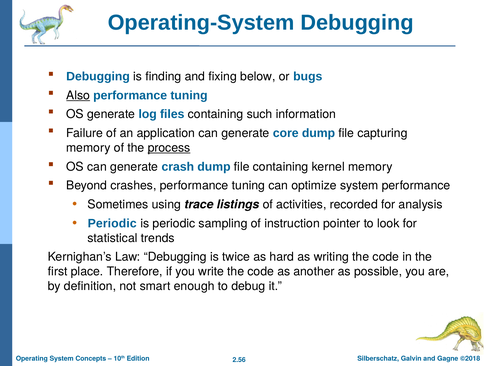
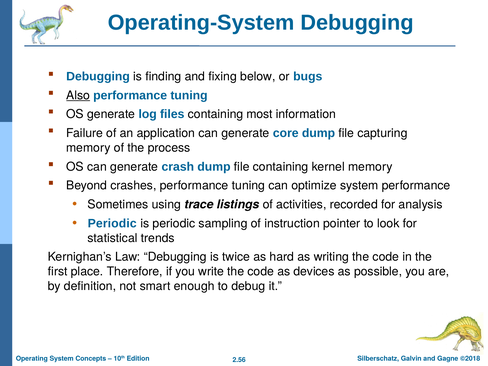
such: such -> most
process underline: present -> none
another: another -> devices
